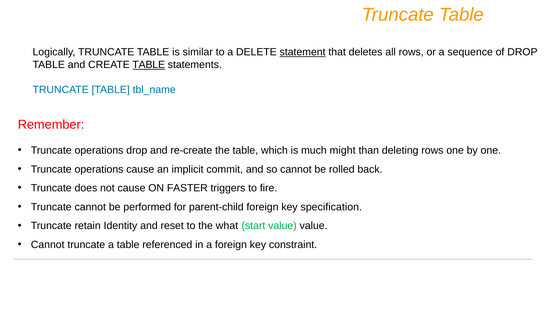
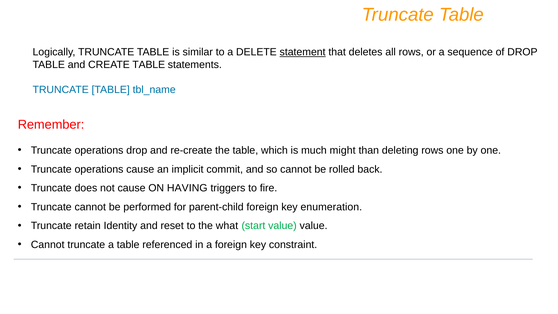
TABLE at (149, 65) underline: present -> none
FASTER: FASTER -> HAVING
specification: specification -> enumeration
